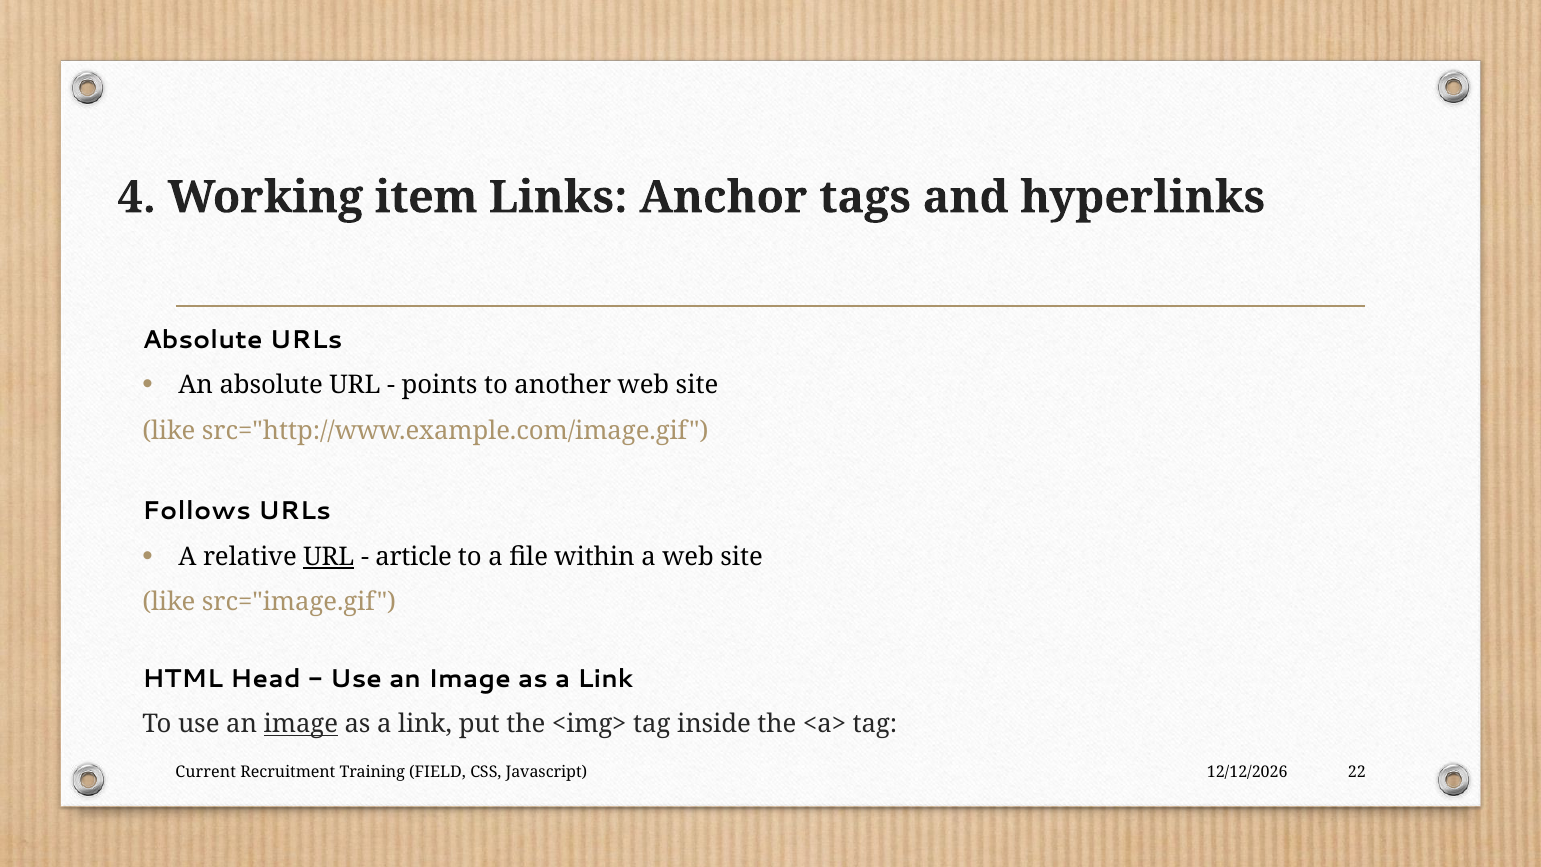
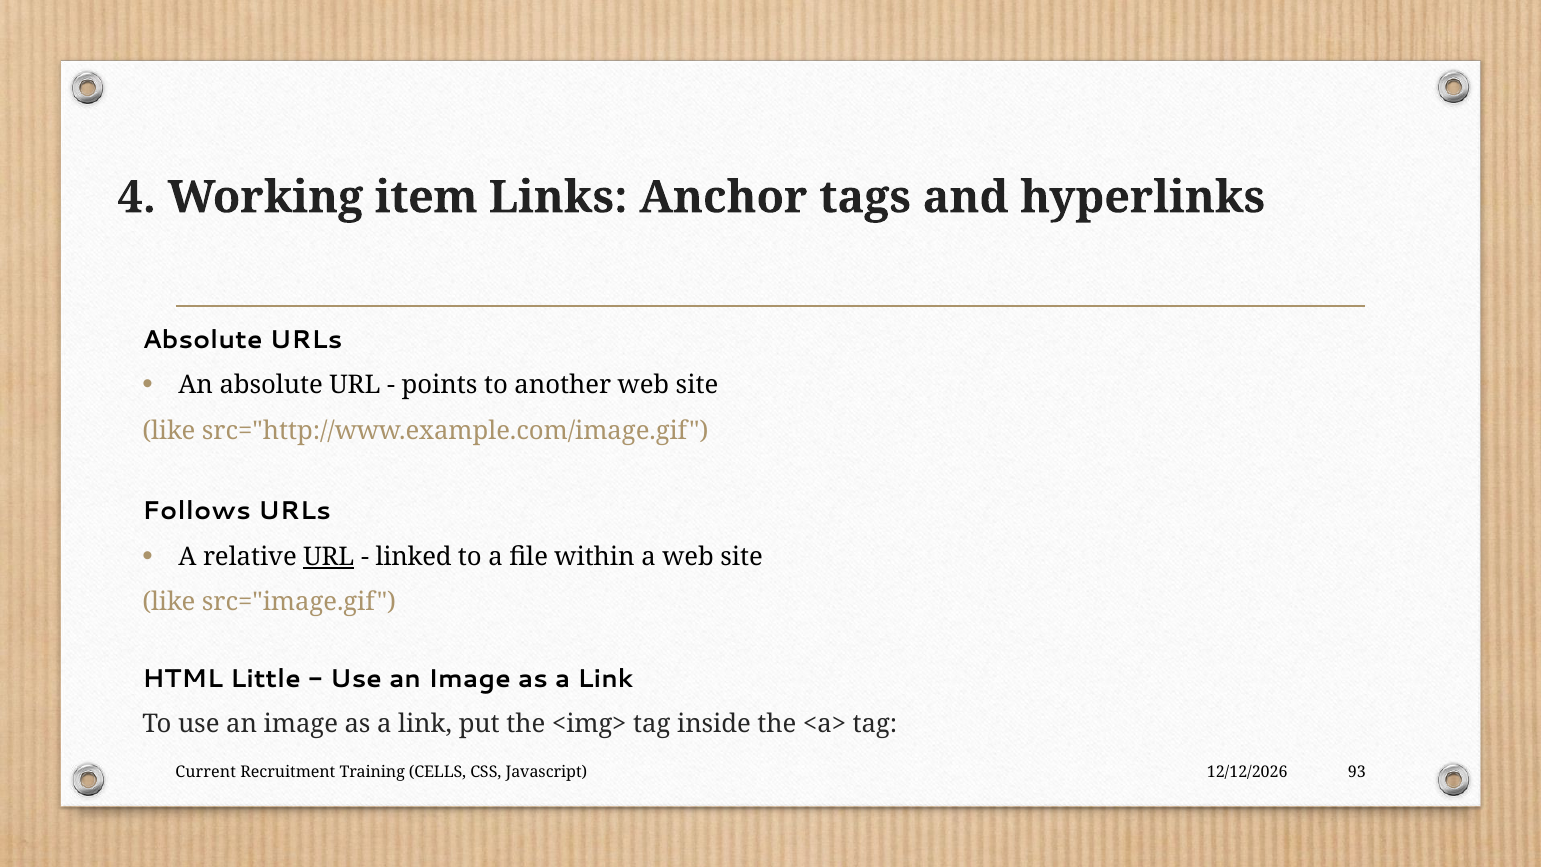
article: article -> linked
Head: Head -> Little
image at (301, 724) underline: present -> none
FIELD: FIELD -> CELLS
22: 22 -> 93
